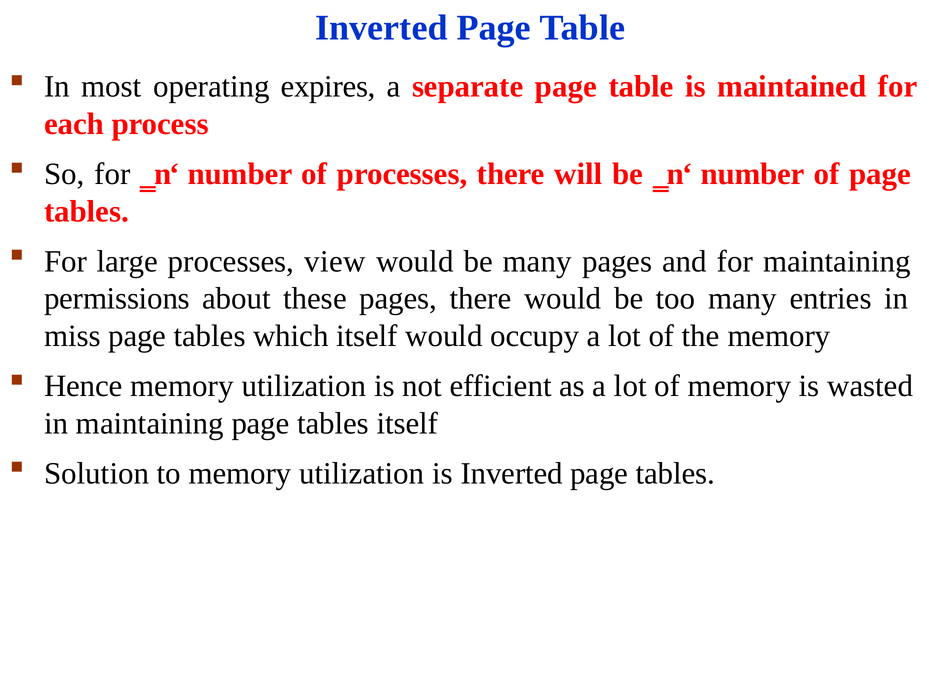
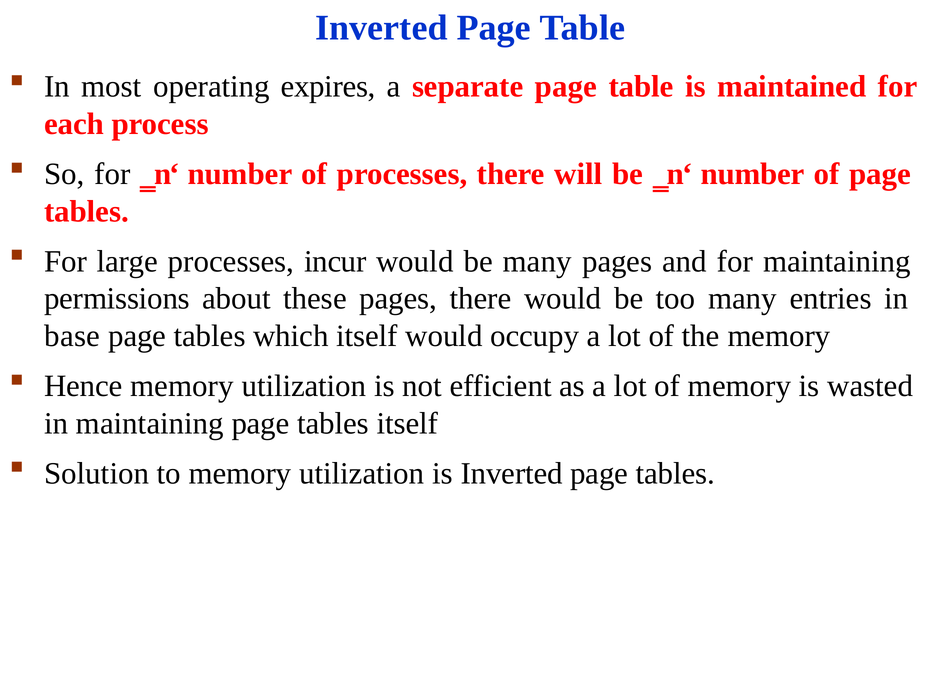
view: view -> incur
miss: miss -> base
